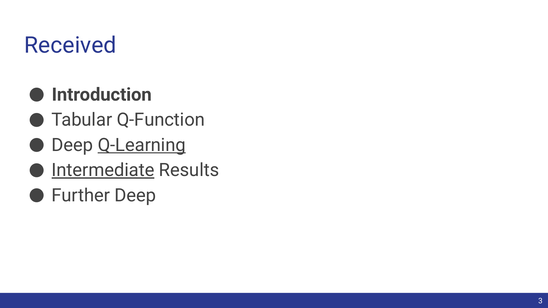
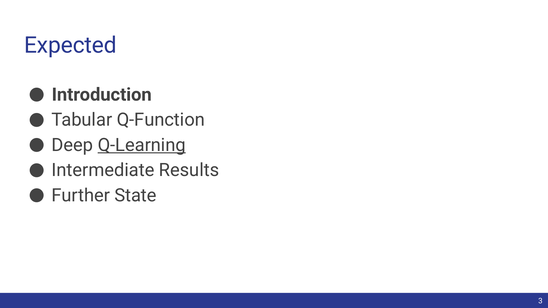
Received: Received -> Expected
Intermediate underline: present -> none
Further Deep: Deep -> State
